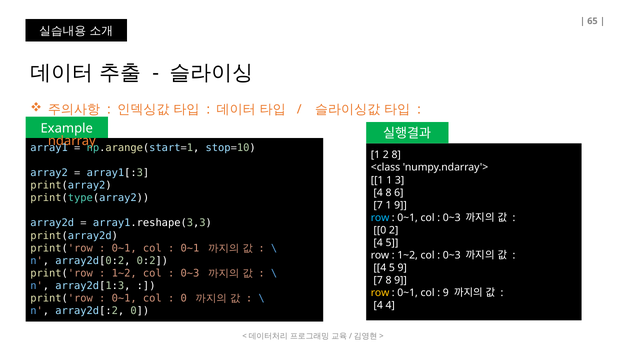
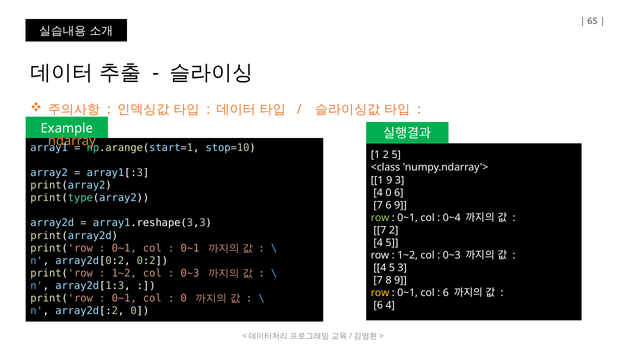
2 8: 8 -> 5
1 1: 1 -> 9
4 8: 8 -> 0
7 1: 1 -> 6
row at (380, 218) colour: light blue -> light green
0~3 at (452, 218): 0~3 -> 0~4
0 at (380, 230): 0 -> 7
5 9: 9 -> 3
9 at (446, 293): 9 -> 6
4 at (378, 305): 4 -> 6
